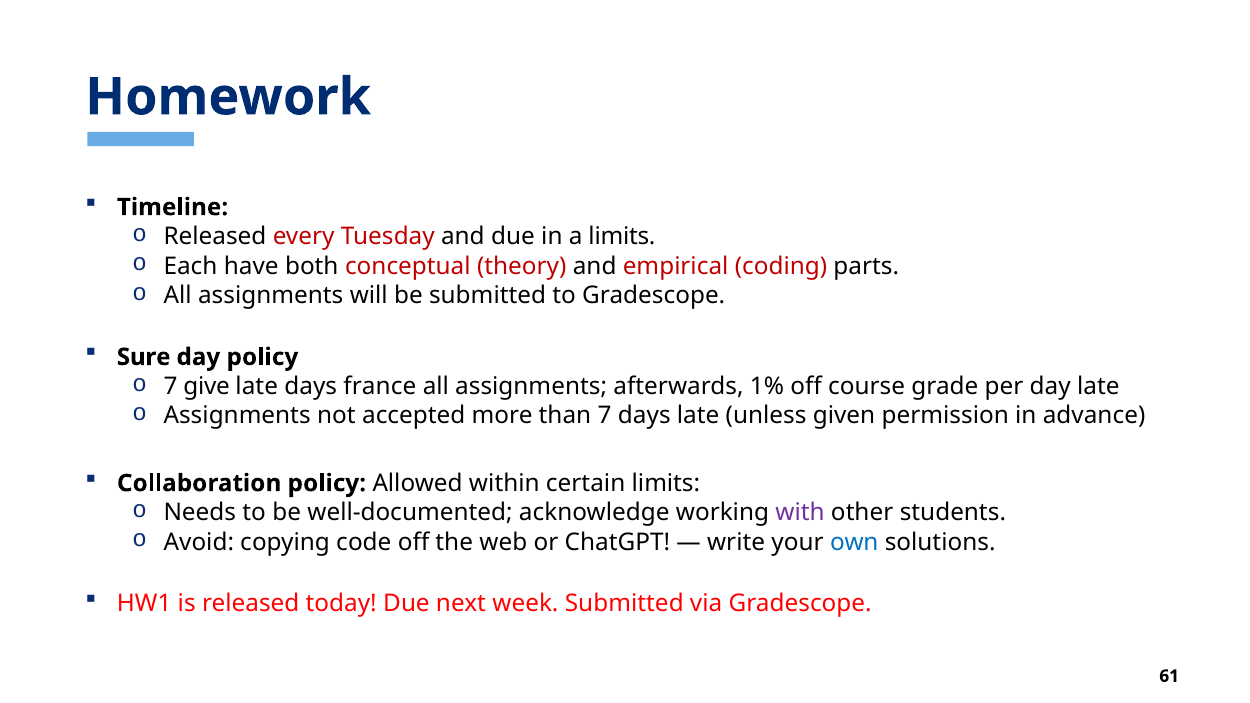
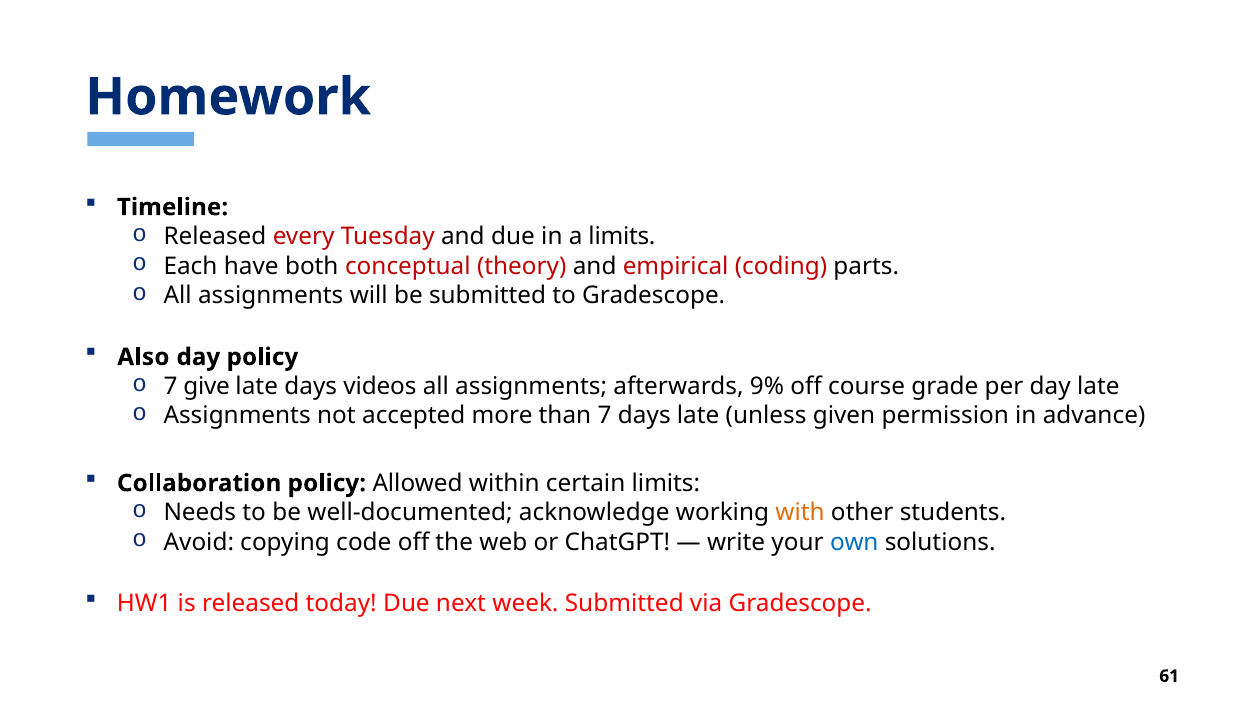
Sure: Sure -> Also
france: france -> videos
1%: 1% -> 9%
with colour: purple -> orange
